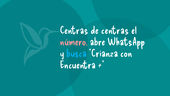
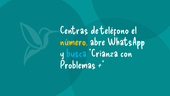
de centras: centras -> teléfono
número colour: pink -> yellow
Encuentra: Encuentra -> Problemas
